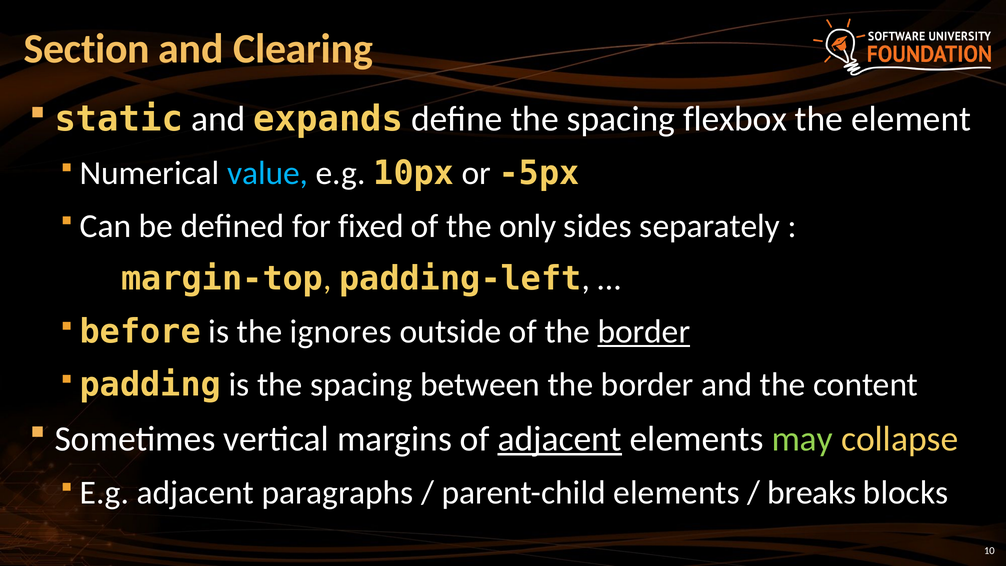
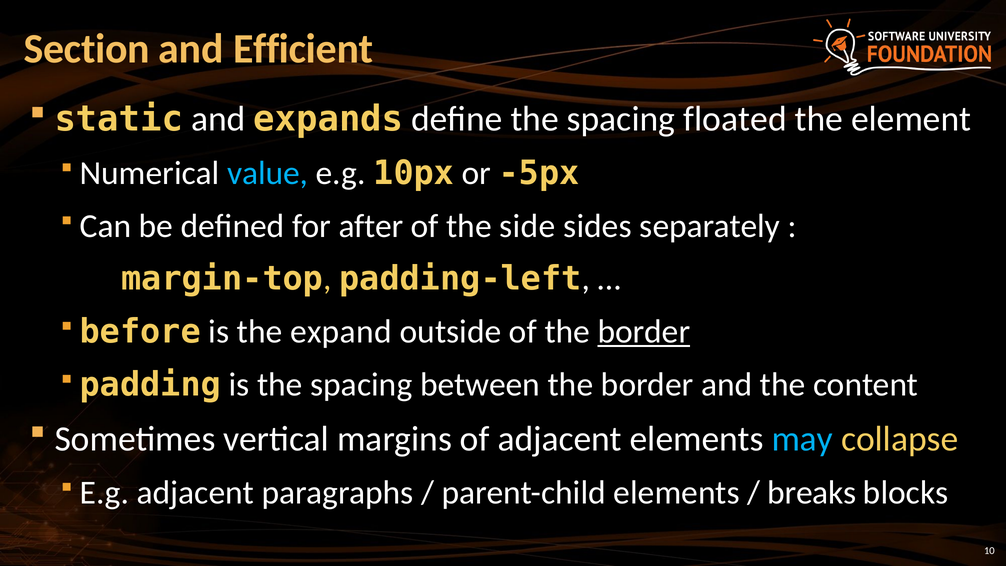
Clearing: Clearing -> Efficient
flexbox: flexbox -> floated
fixed: fixed -> after
only: only -> side
ignores: ignores -> expand
adjacent at (560, 439) underline: present -> none
may colour: light green -> light blue
